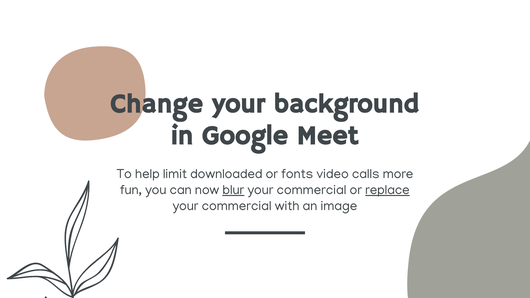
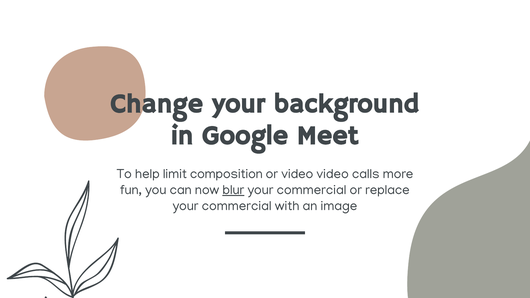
downloaded: downloaded -> composition
or fonts: fonts -> video
replace underline: present -> none
